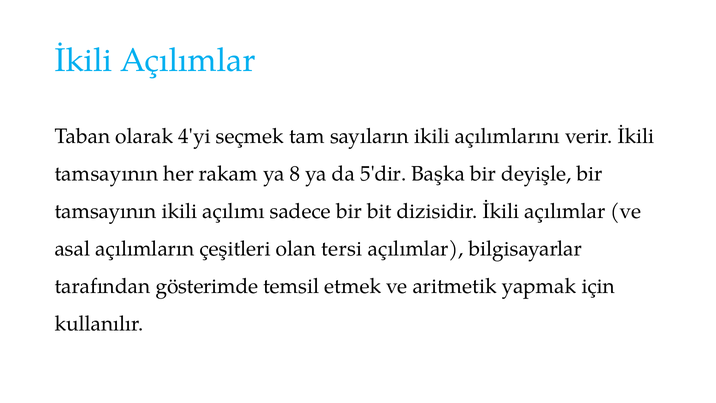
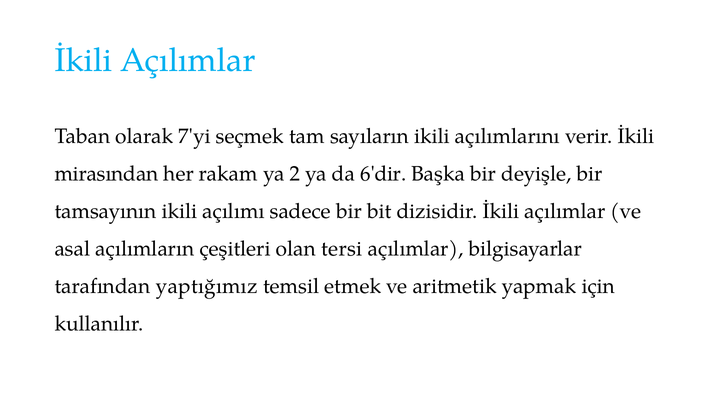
4'yi: 4'yi -> 7'yi
tamsayının at (106, 174): tamsayının -> mirasından
8: 8 -> 2
5'dir: 5'dir -> 6'dir
gösterimde: gösterimde -> yaptığımız
